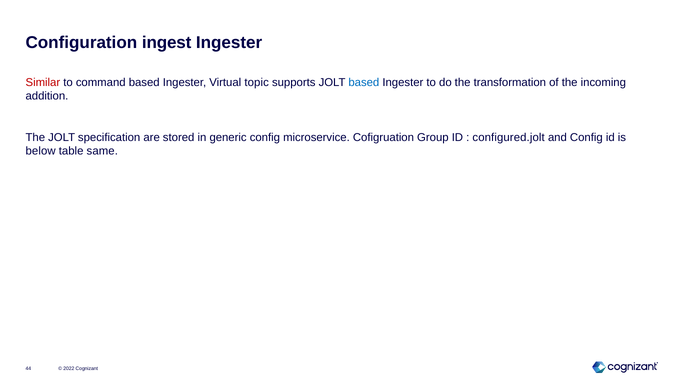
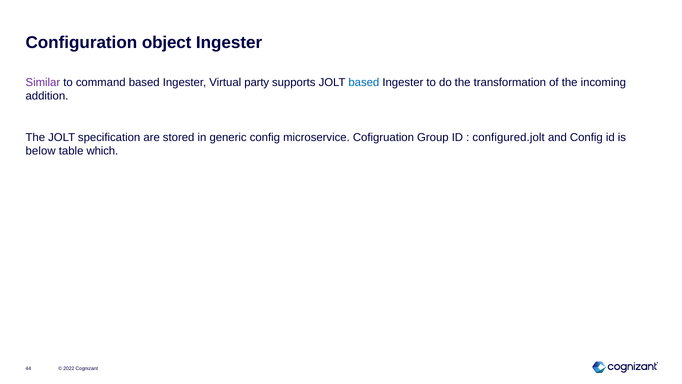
ingest: ingest -> object
Similar colour: red -> purple
topic: topic -> party
same: same -> which
